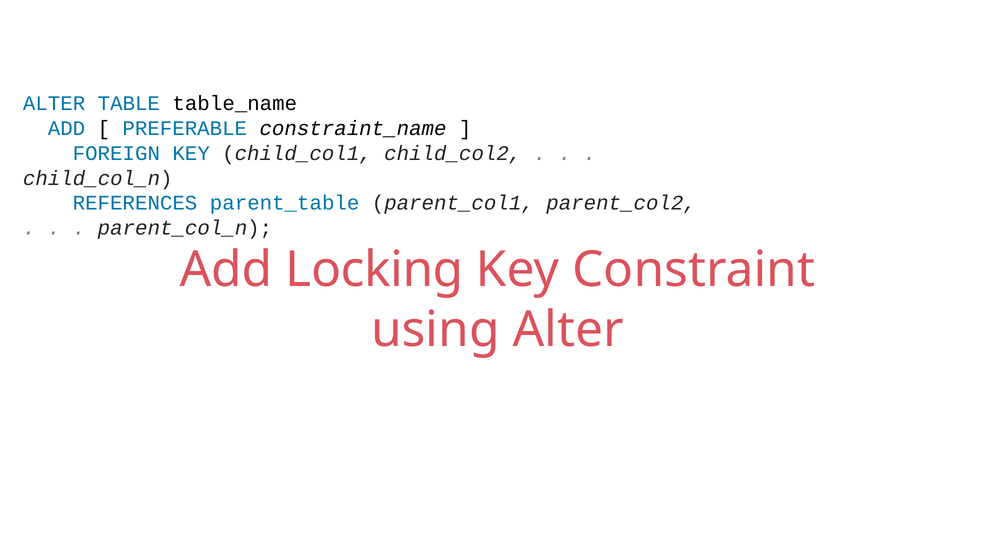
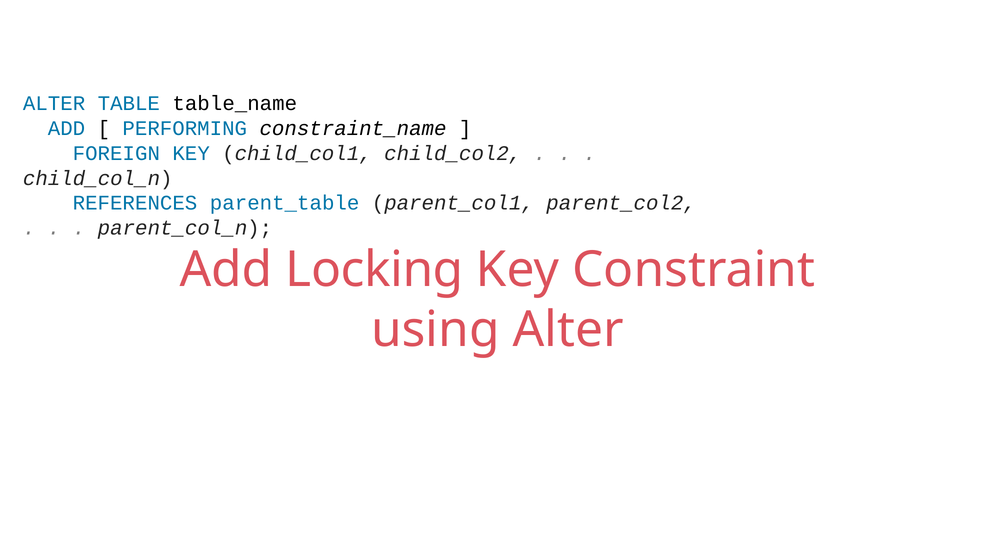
PREFERABLE: PREFERABLE -> PERFORMING
